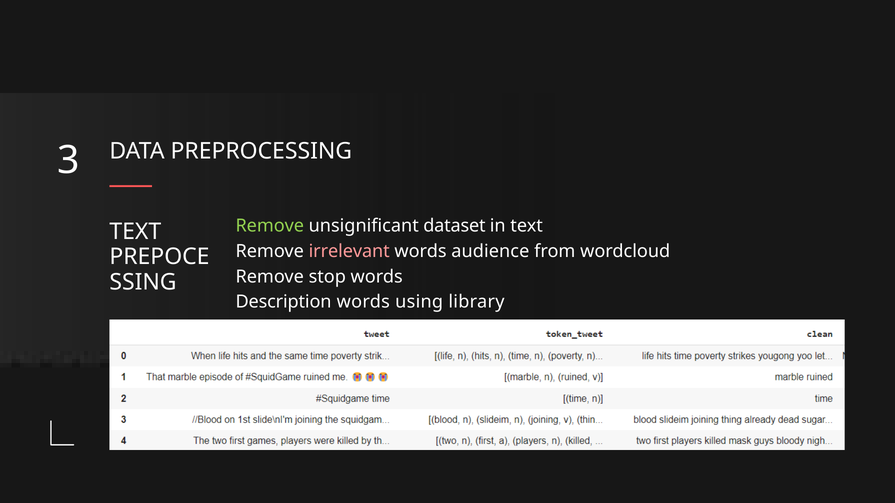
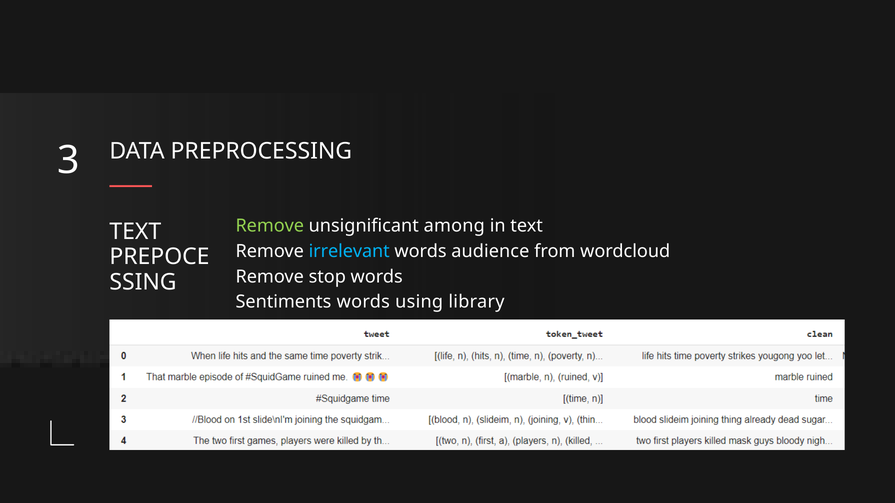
dataset: dataset -> among
irrelevant colour: pink -> light blue
Description: Description -> Sentiments
